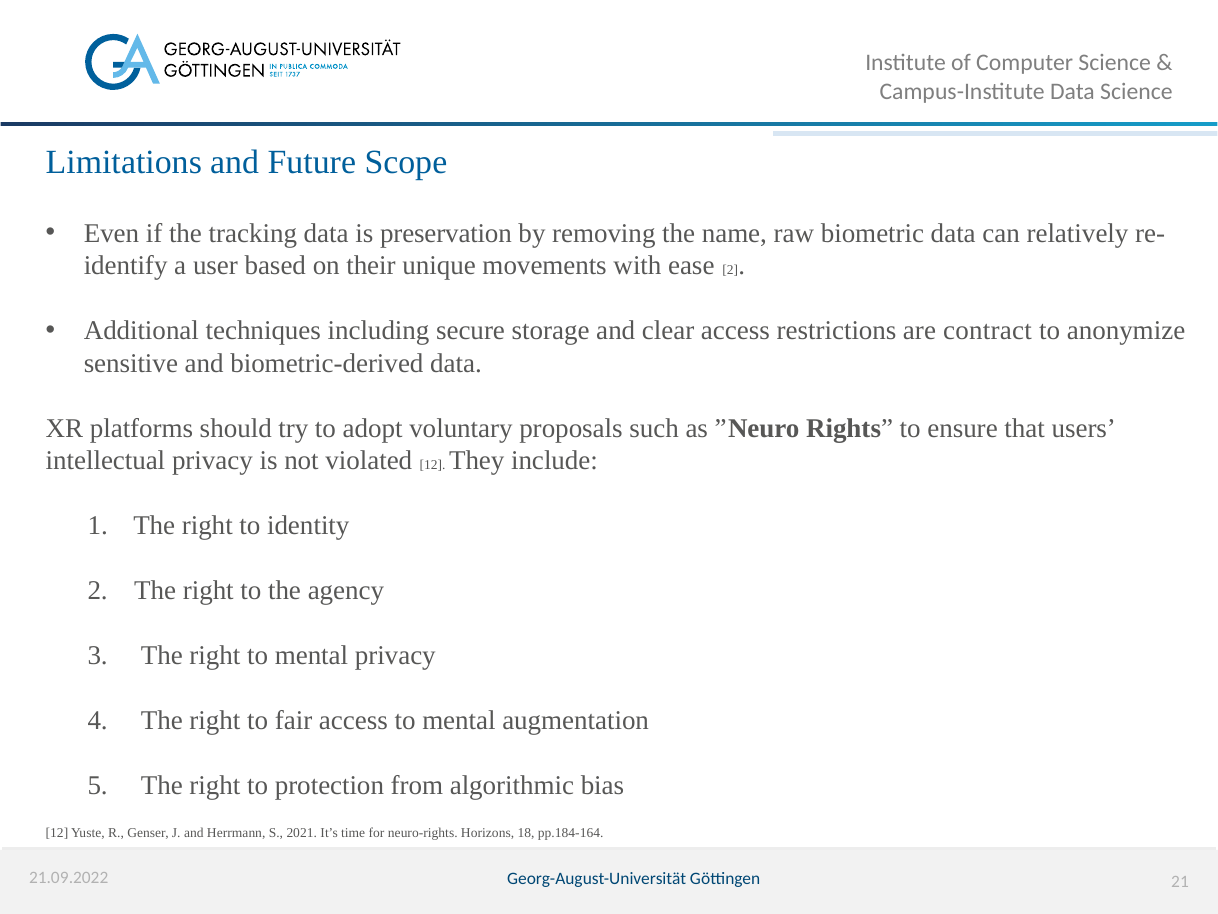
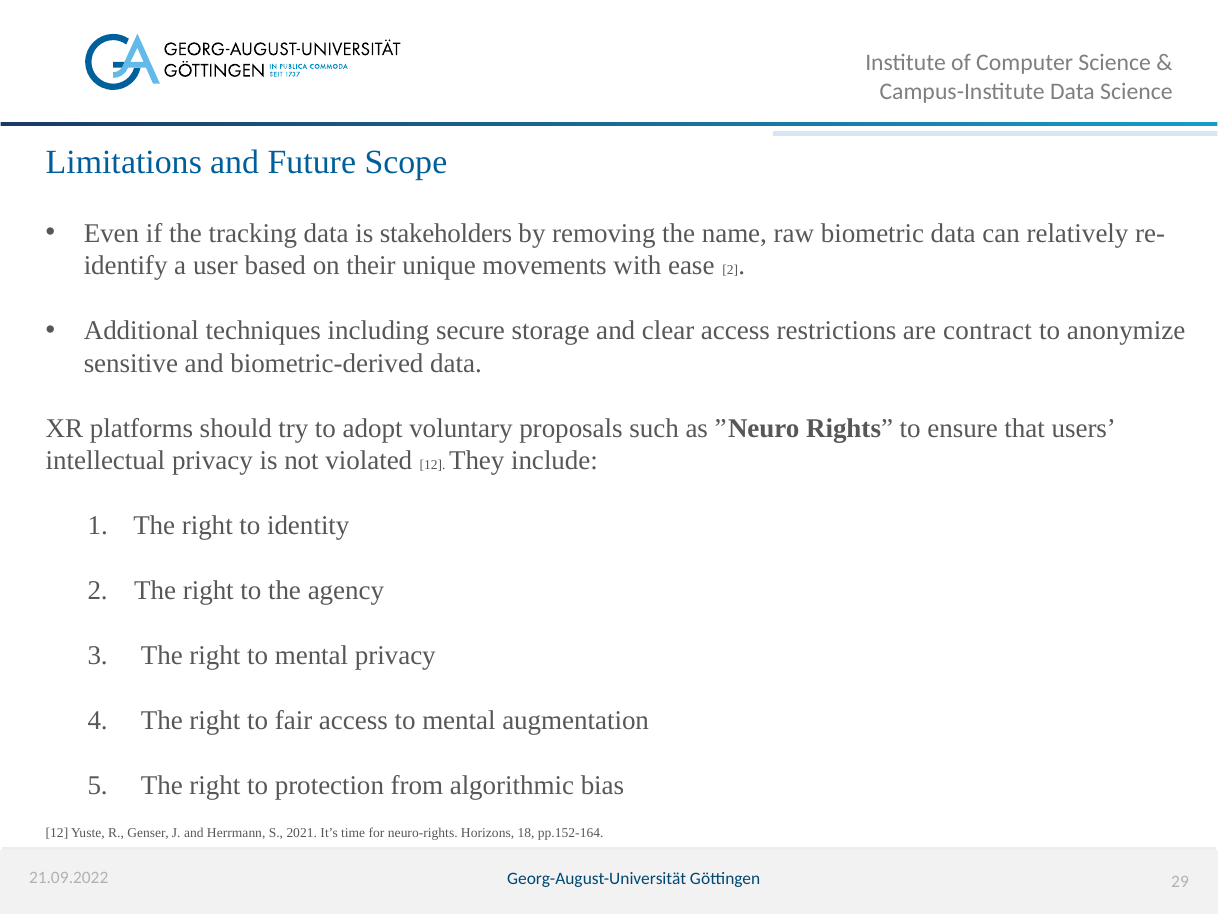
preservation: preservation -> stakeholders
pp.184-164: pp.184-164 -> pp.152-164
21: 21 -> 29
